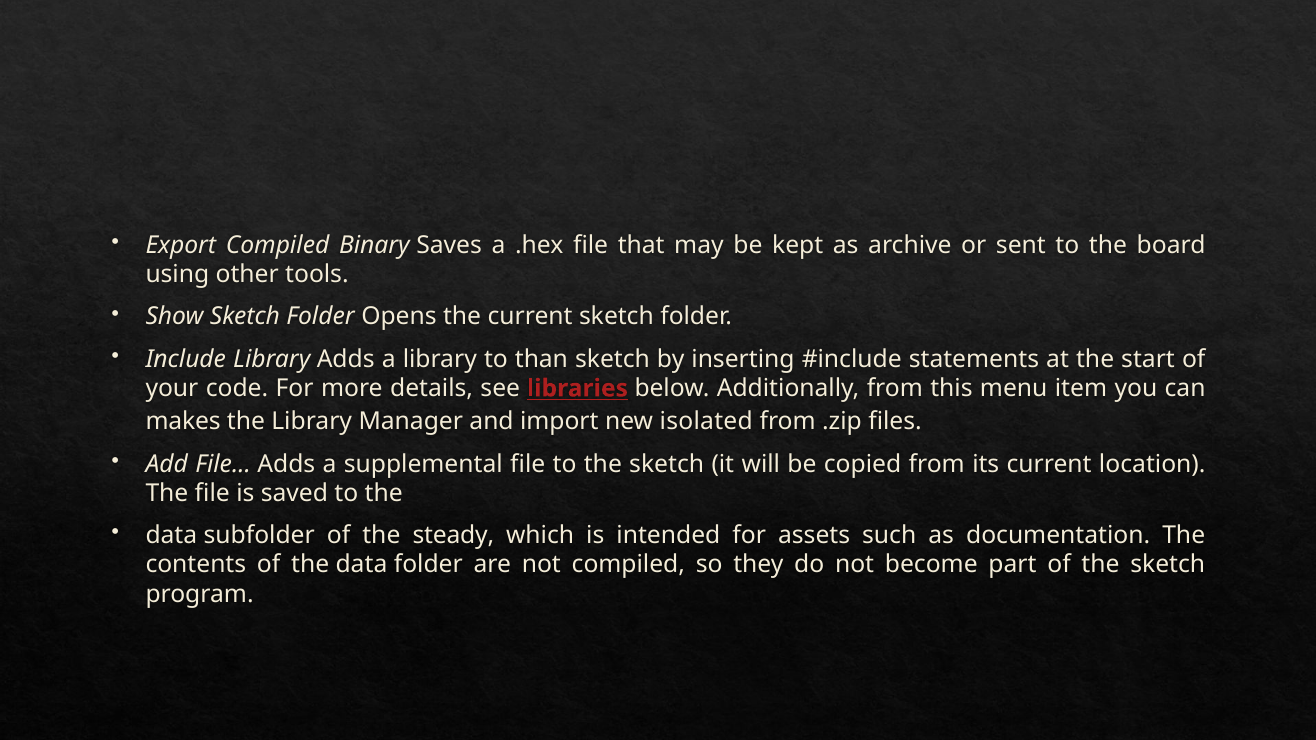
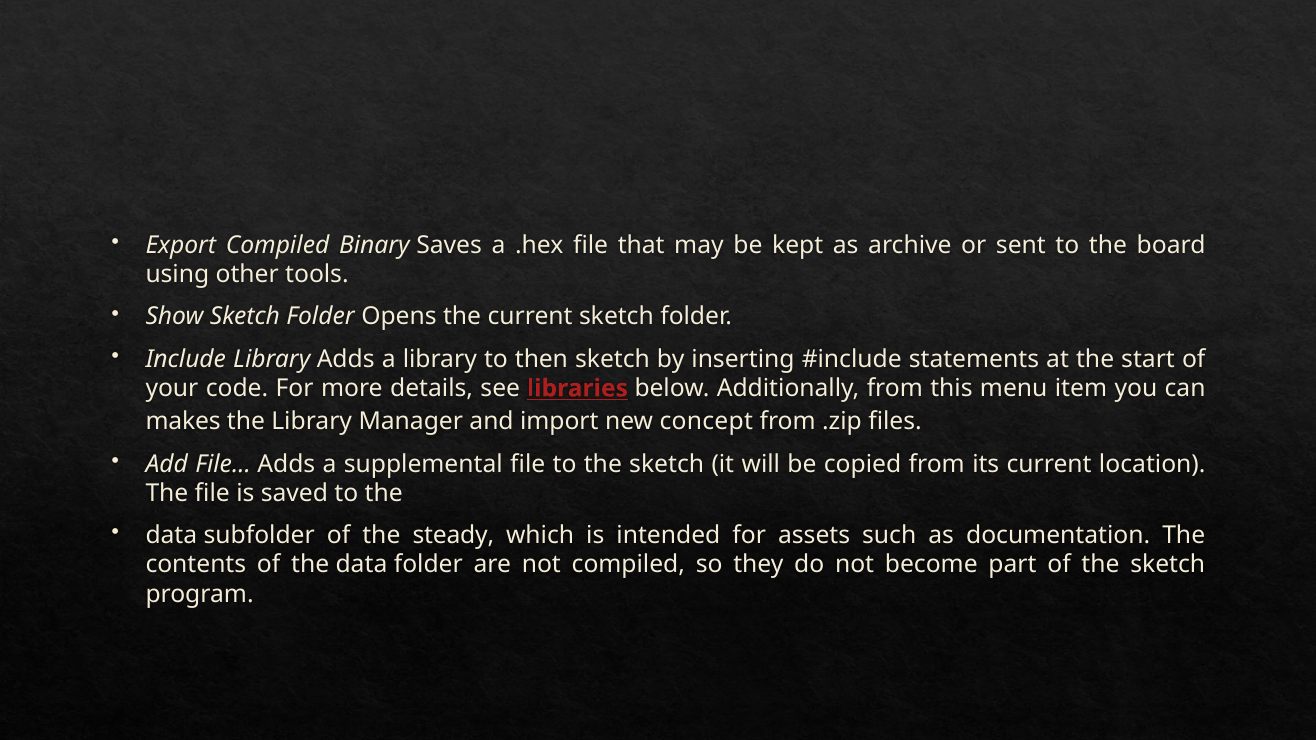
than: than -> then
isolated: isolated -> concept
